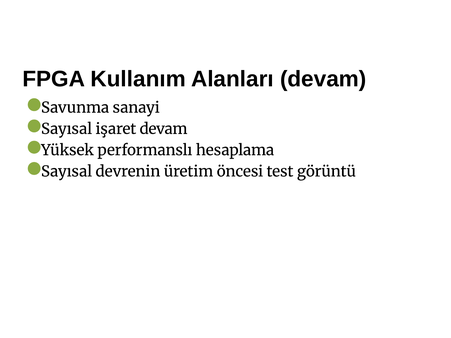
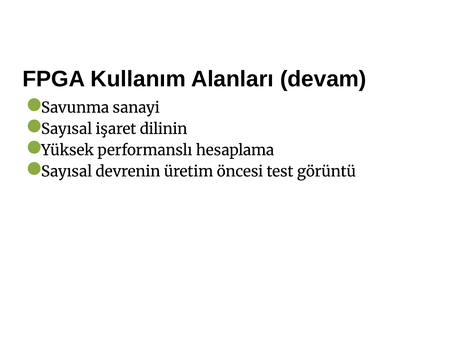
işaret devam: devam -> dilinin
